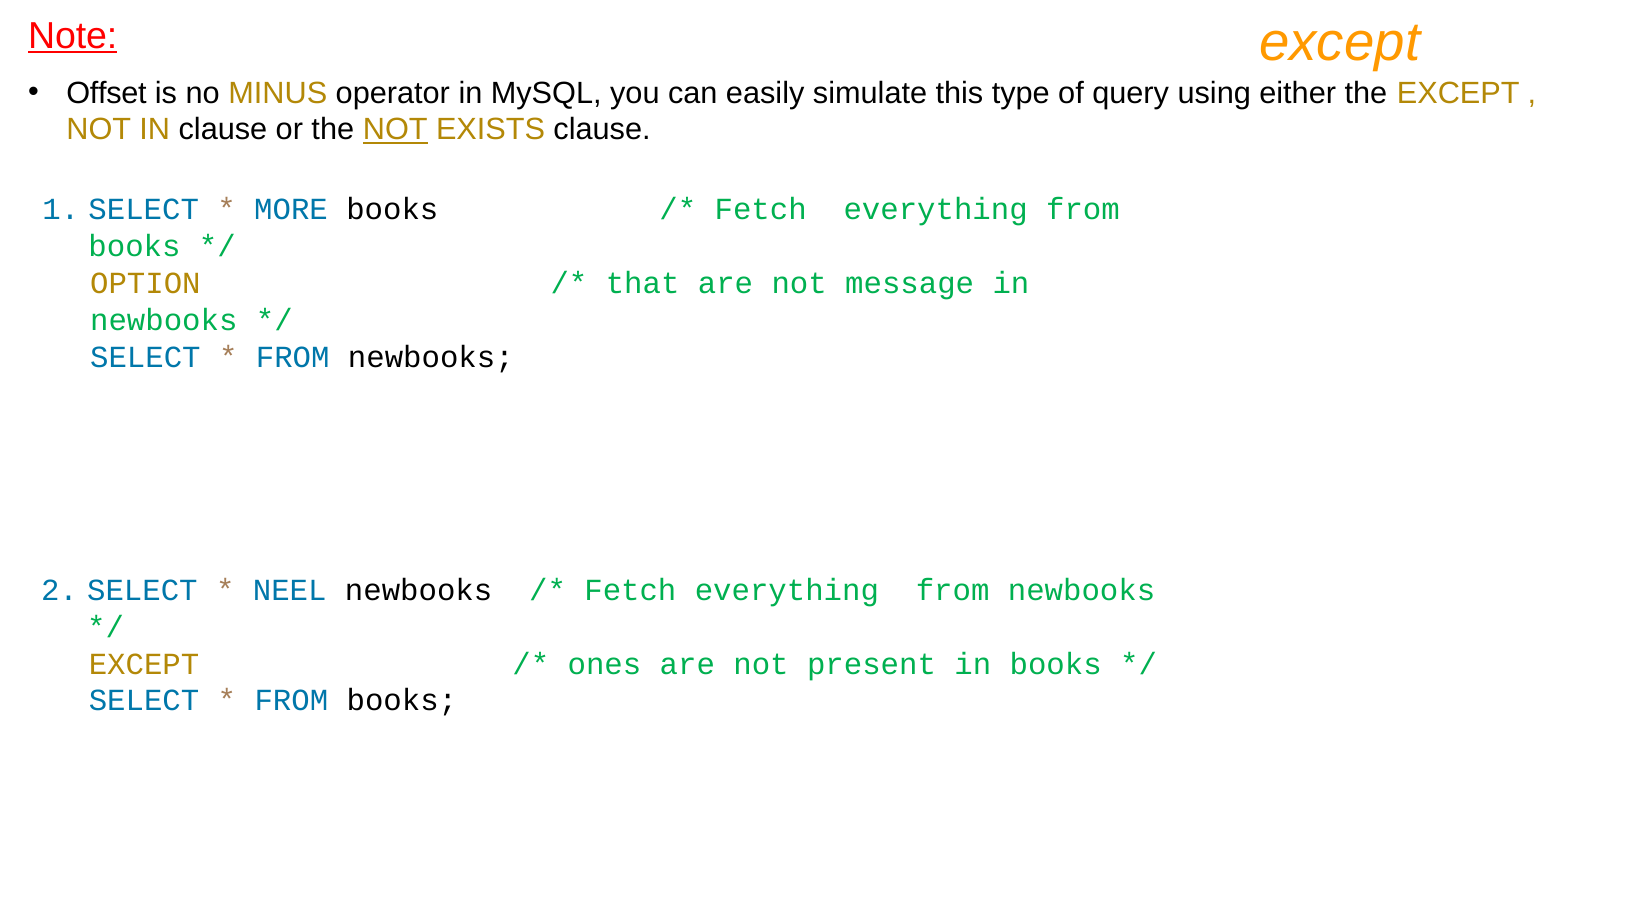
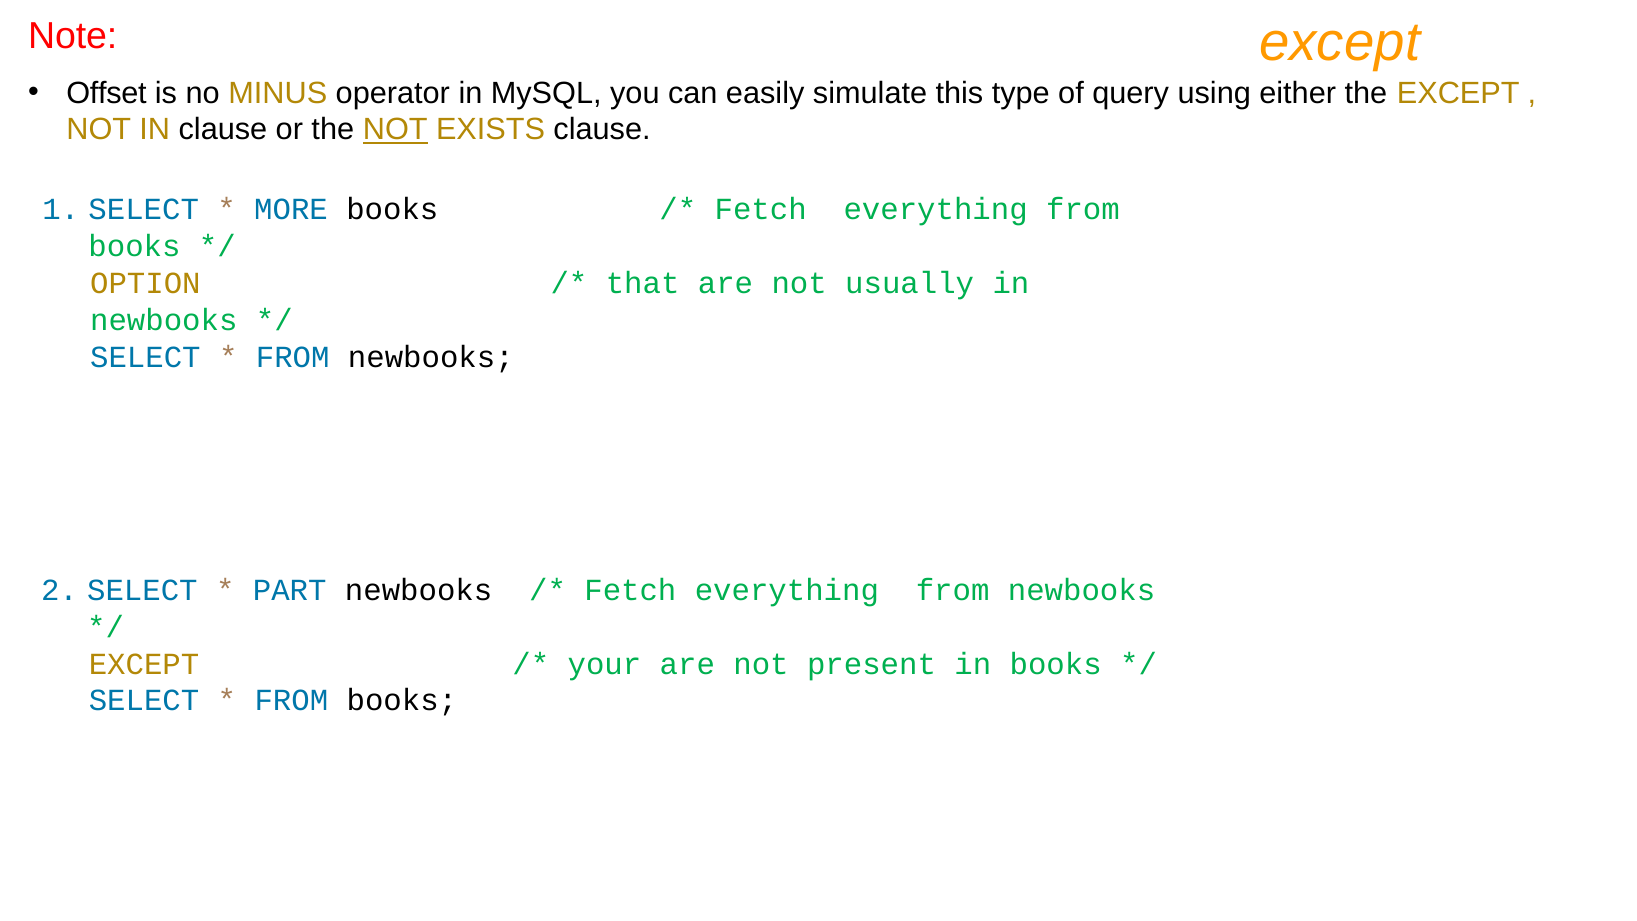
Note underline: present -> none
message: message -> usually
NEEL: NEEL -> PART
ones: ones -> your
